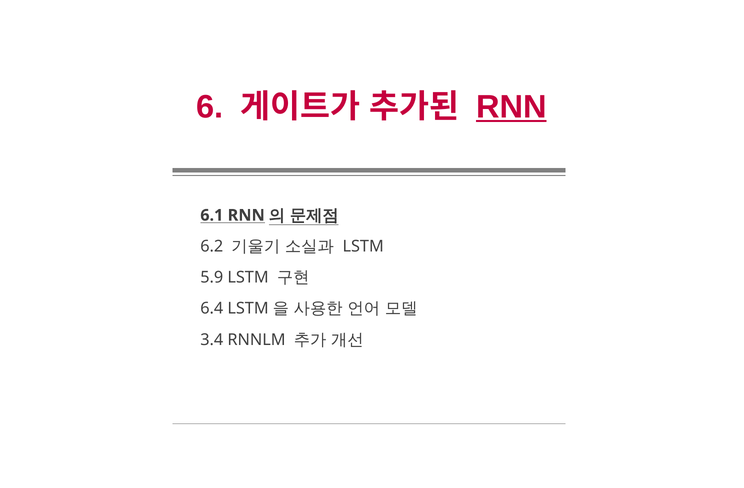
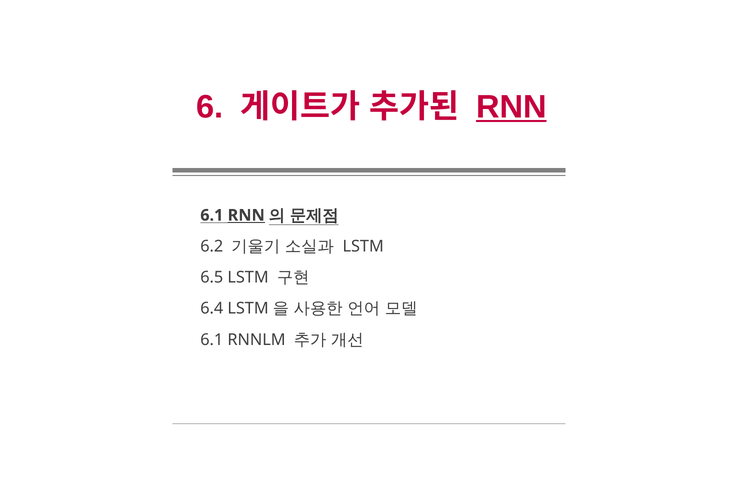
RNN at (246, 216) underline: none -> present
5.9: 5.9 -> 6.5
3.4 at (212, 340): 3.4 -> 6.1
